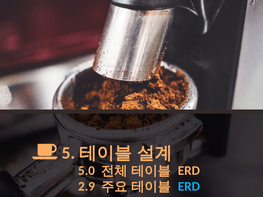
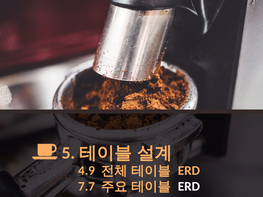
5.0: 5.0 -> 4.9
2.9: 2.9 -> 7.7
ERD at (189, 187) colour: light blue -> white
